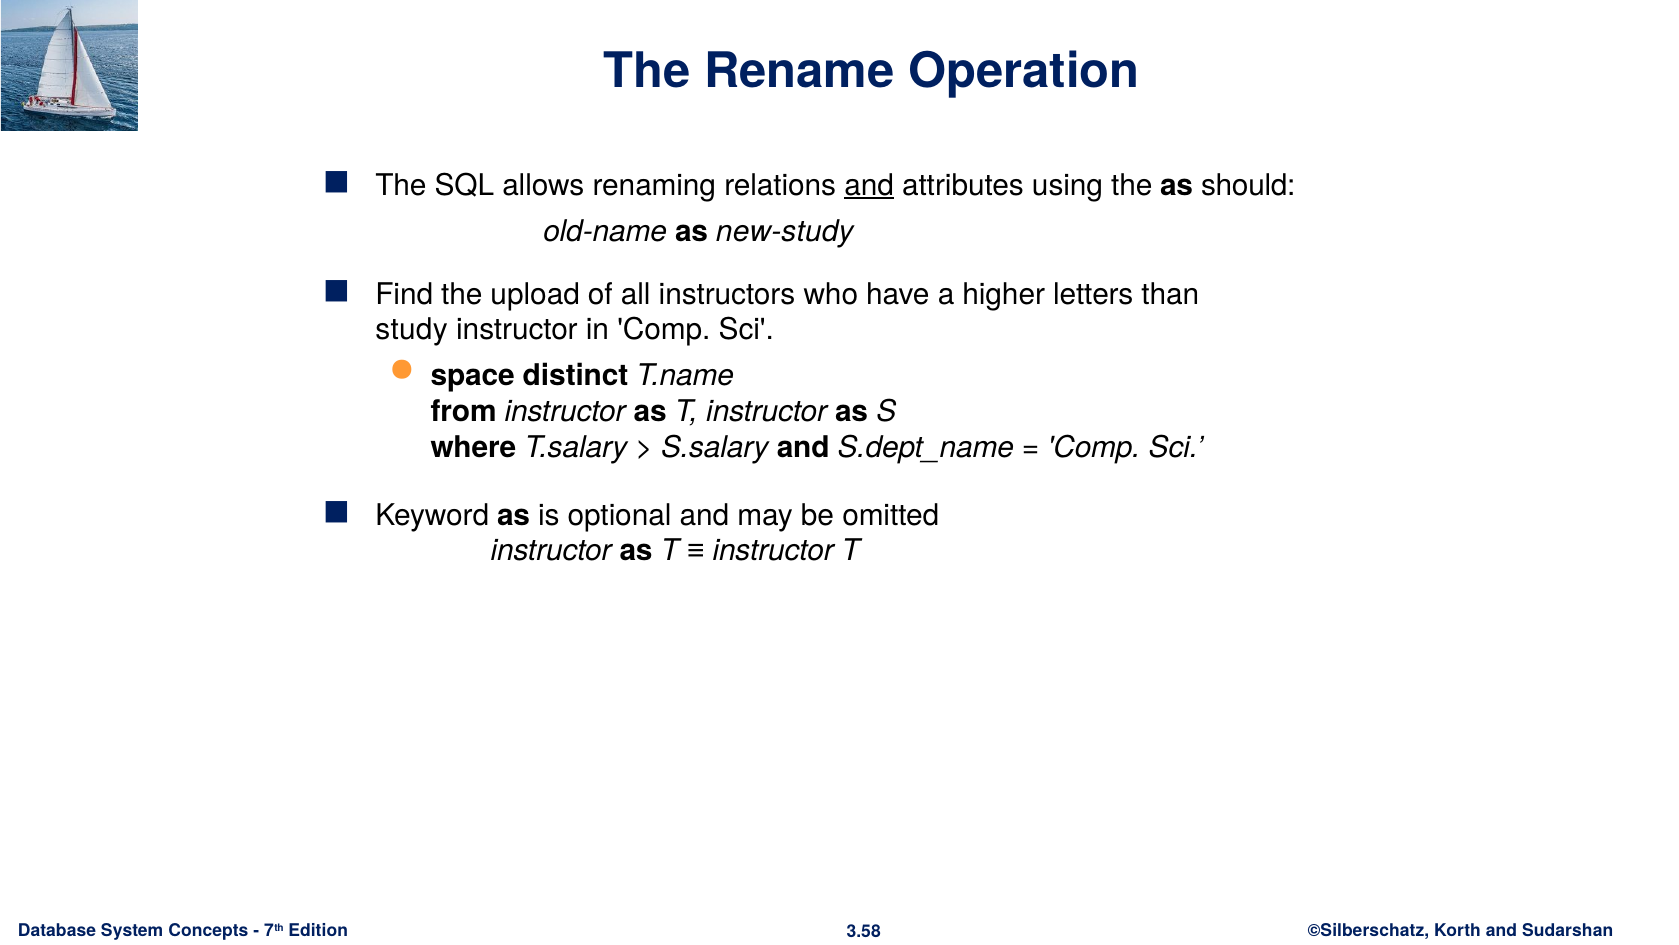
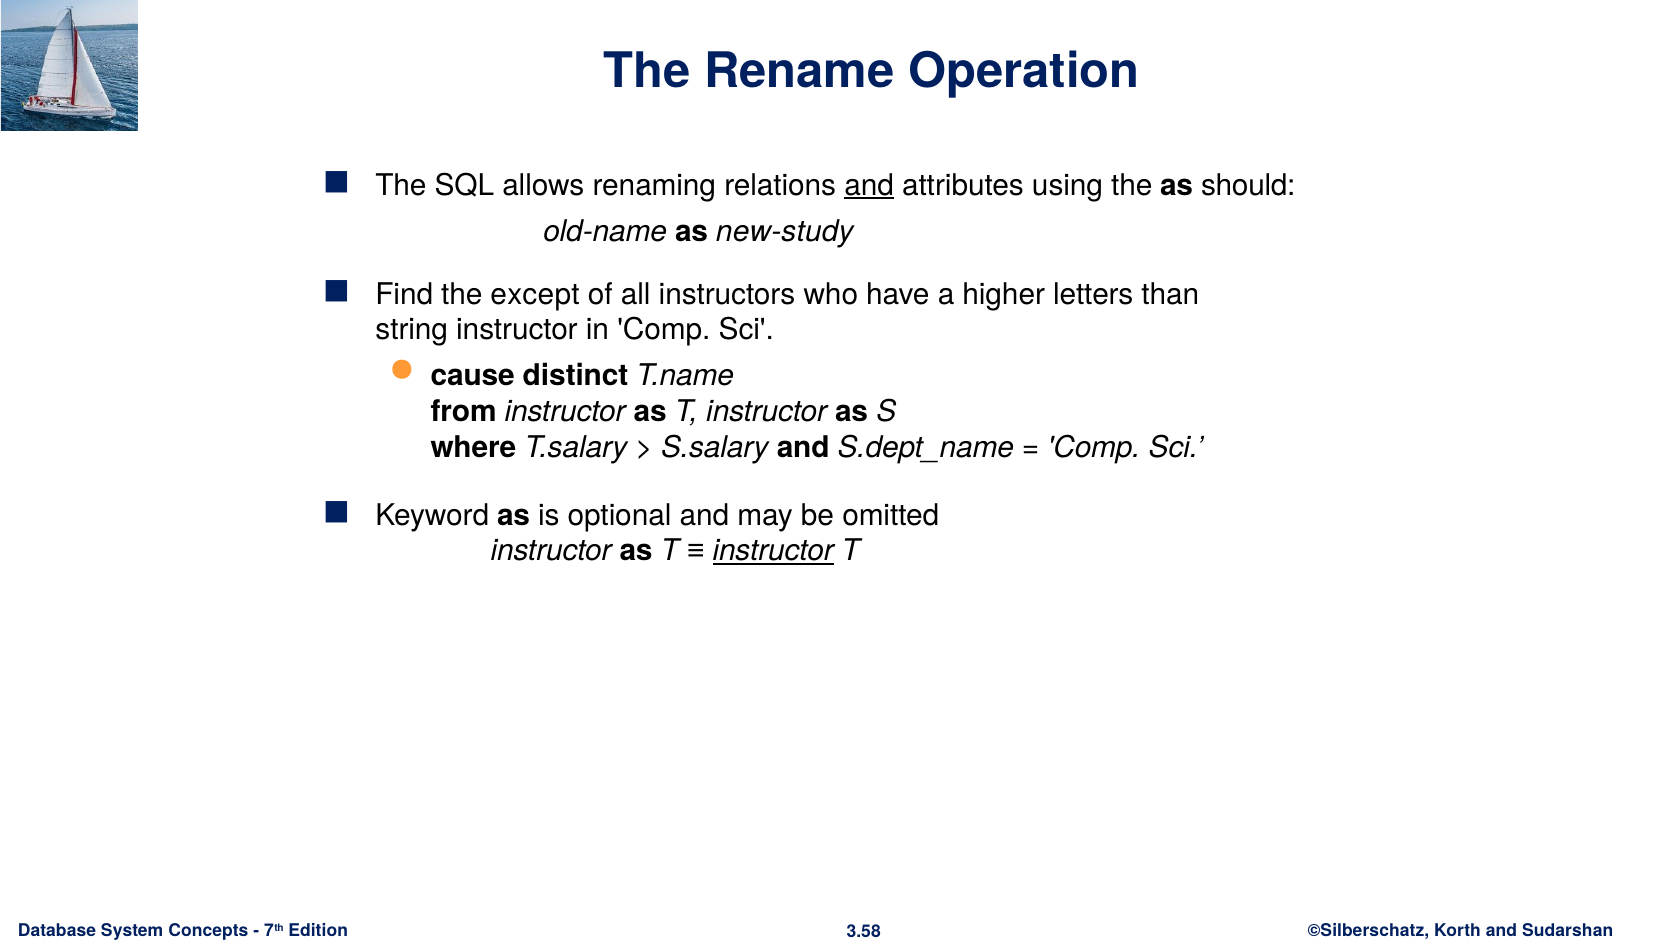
upload: upload -> except
study: study -> string
space: space -> cause
instructor at (773, 551) underline: none -> present
